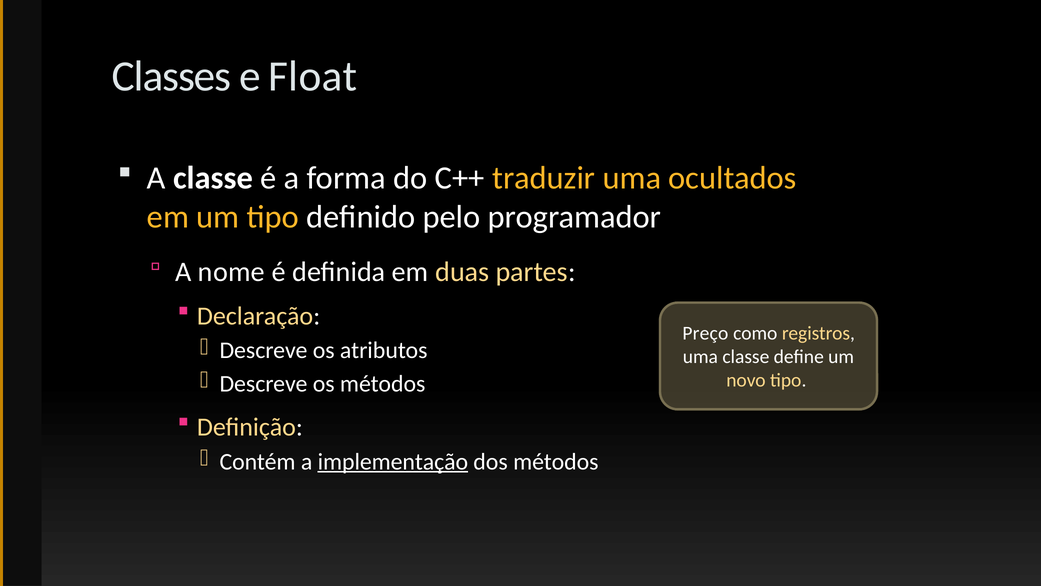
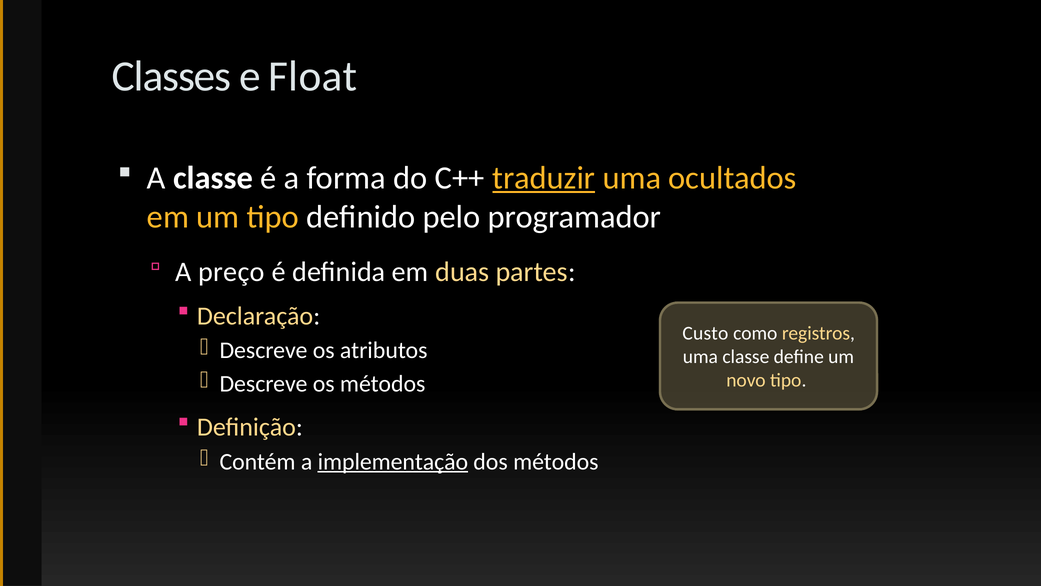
traduzir underline: none -> present
nome: nome -> preço
Preço: Preço -> Custo
